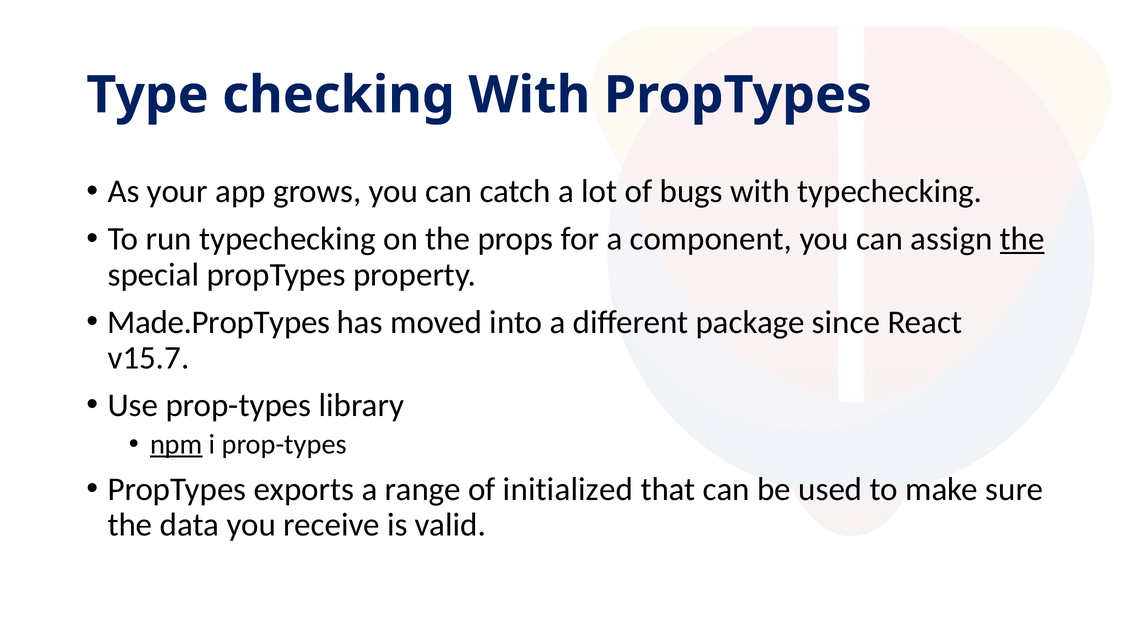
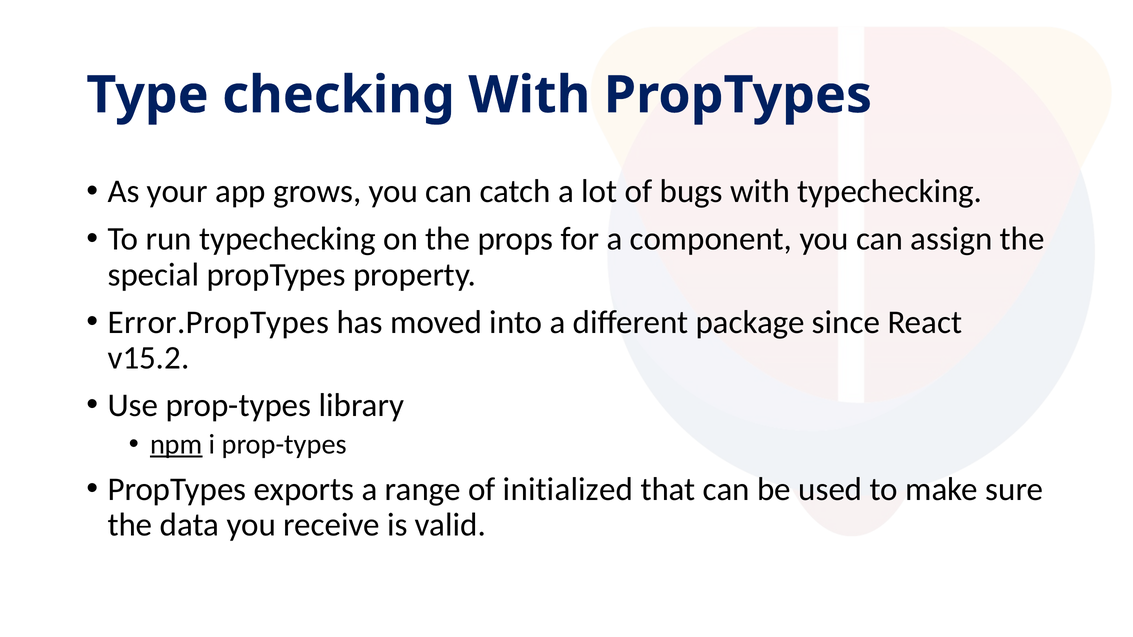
the at (1022, 239) underline: present -> none
Made.PropTypes: Made.PropTypes -> Error.PropTypes
v15.7: v15.7 -> v15.2
